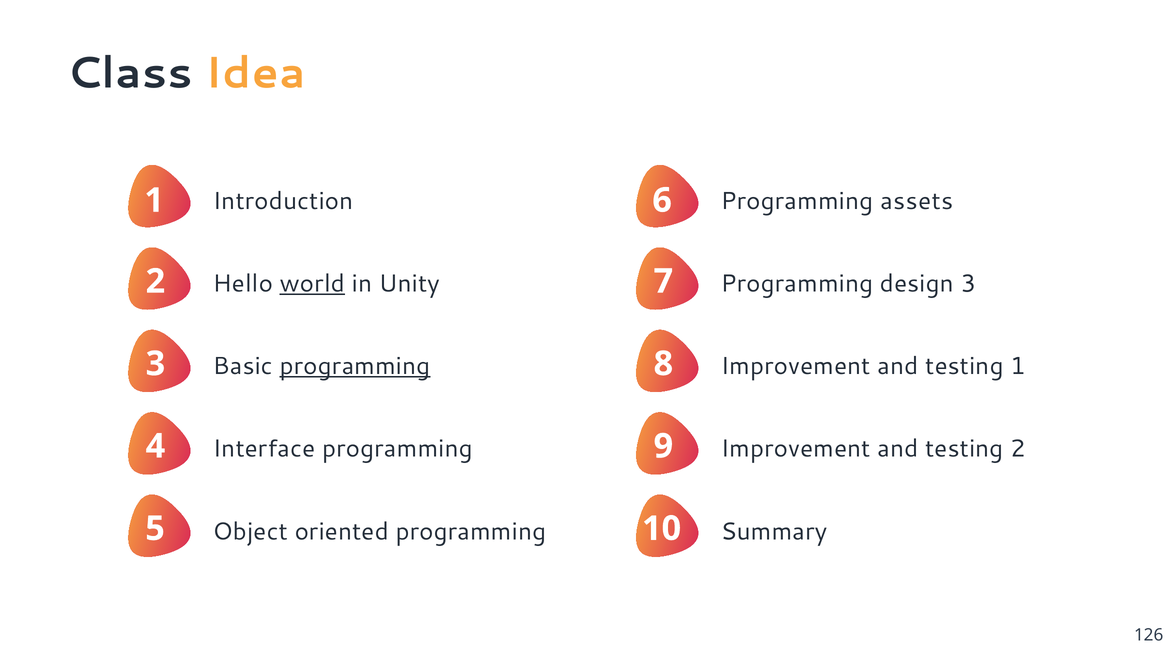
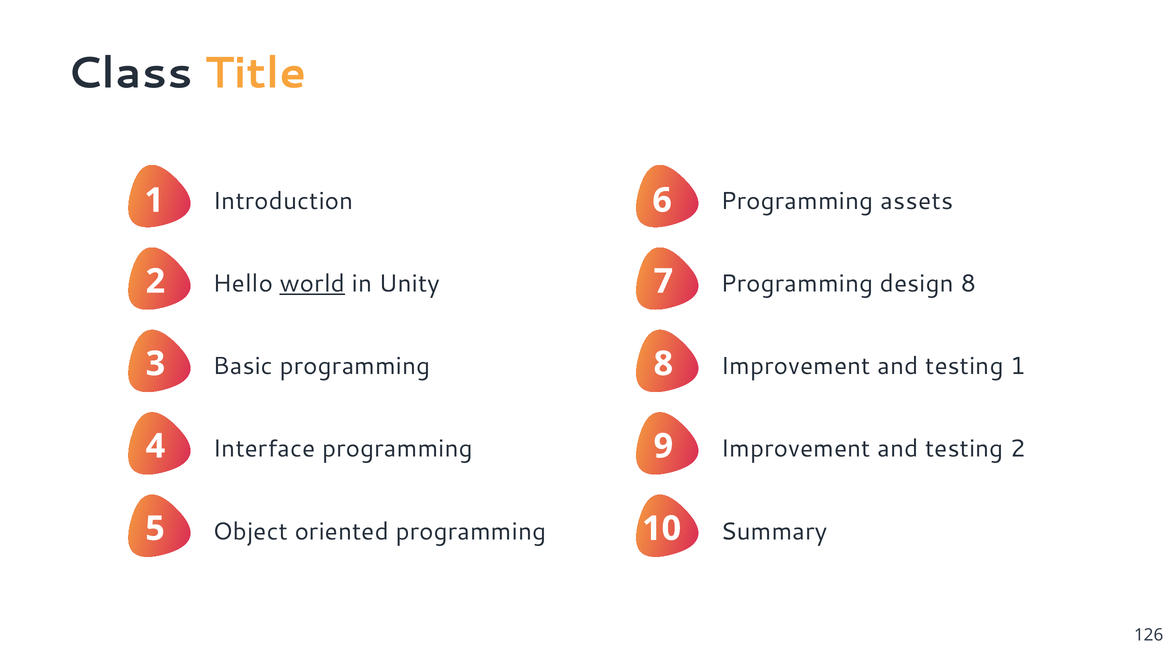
Idea: Idea -> Title
design 3: 3 -> 8
programming at (355, 366) underline: present -> none
